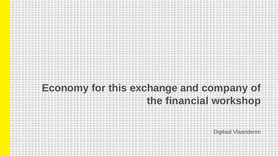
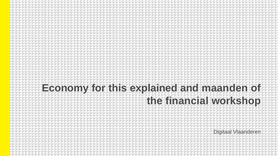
exchange: exchange -> explained
company: company -> maanden
